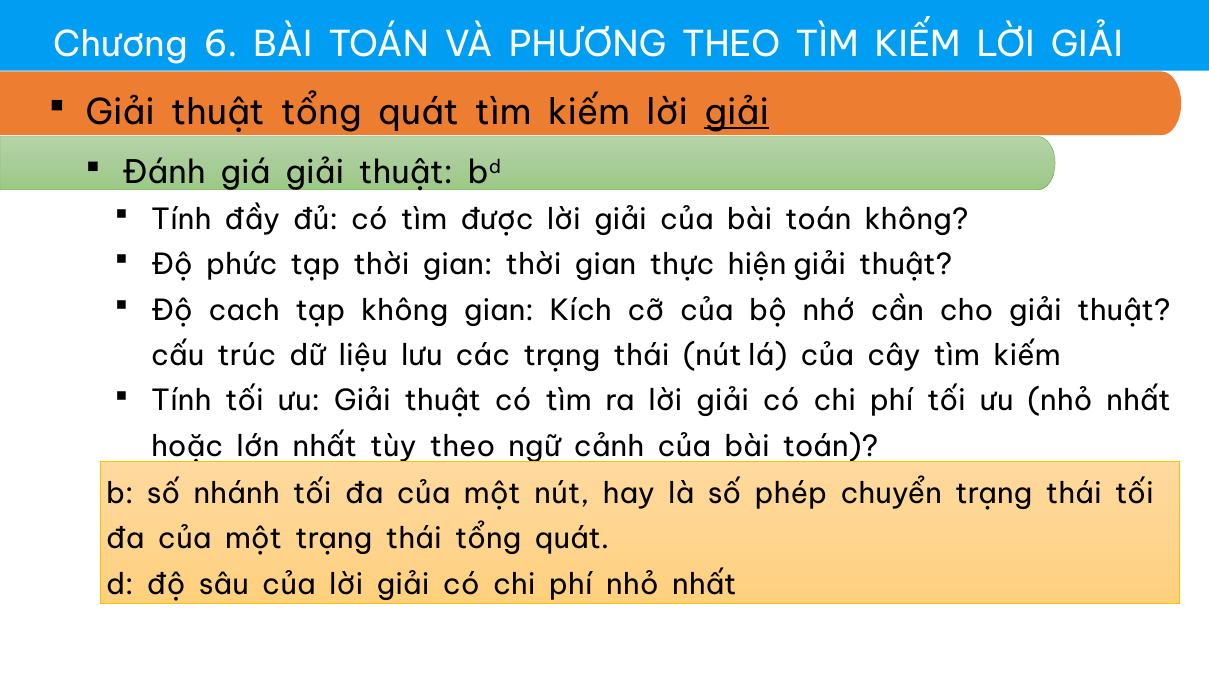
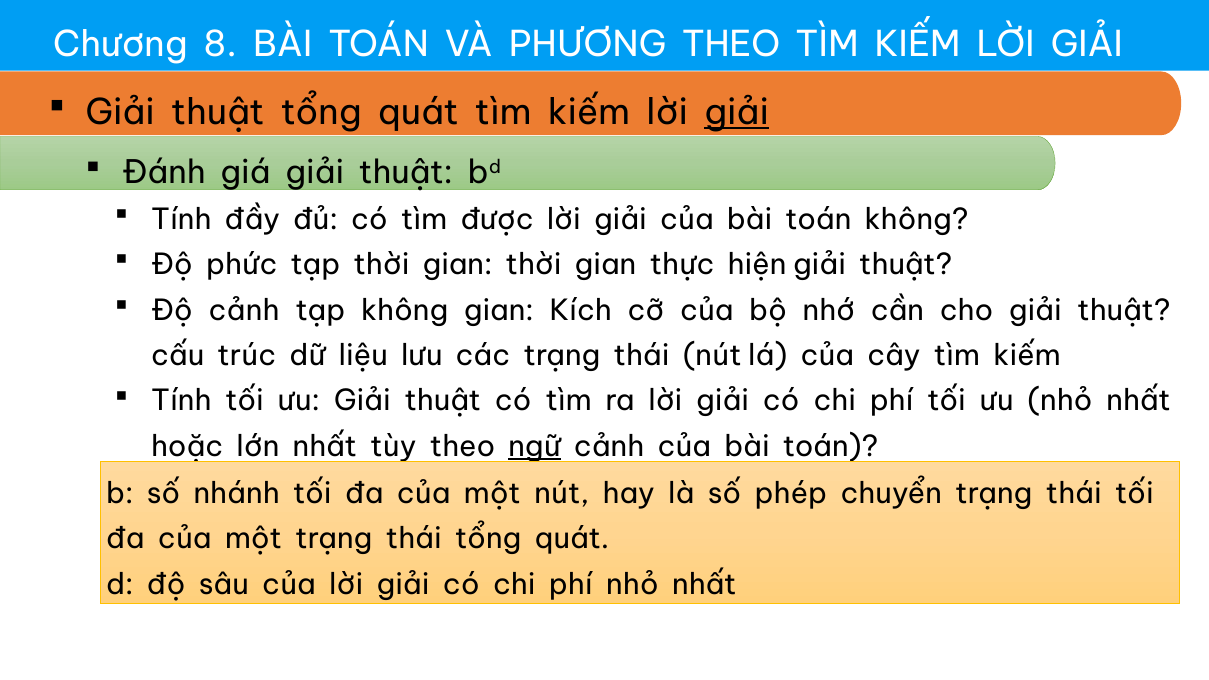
6: 6 -> 8
Độ cach: cach -> cảnh
ngữ underline: none -> present
